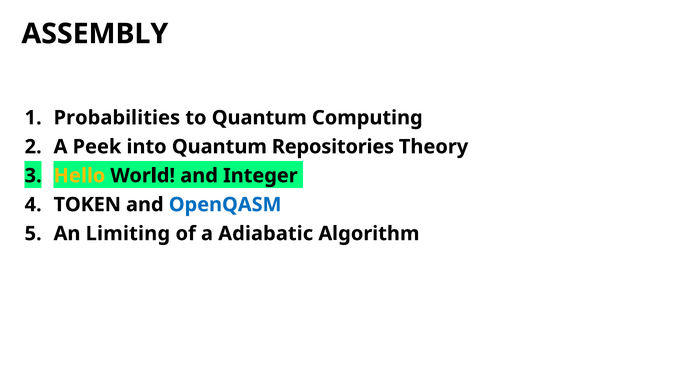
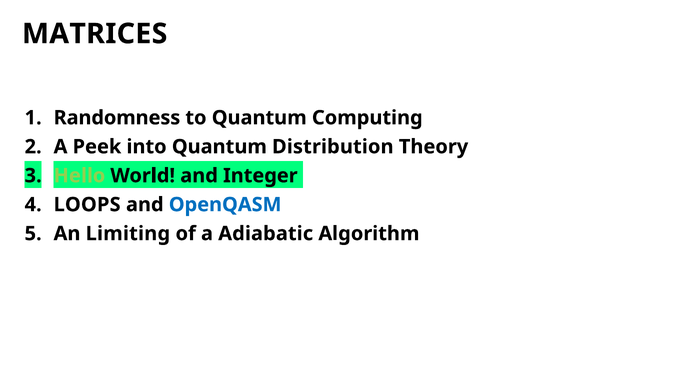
ASSEMBLY: ASSEMBLY -> MATRICES
Probabilities: Probabilities -> Randomness
Repositories: Repositories -> Distribution
Hello colour: yellow -> light green
TOKEN: TOKEN -> LOOPS
